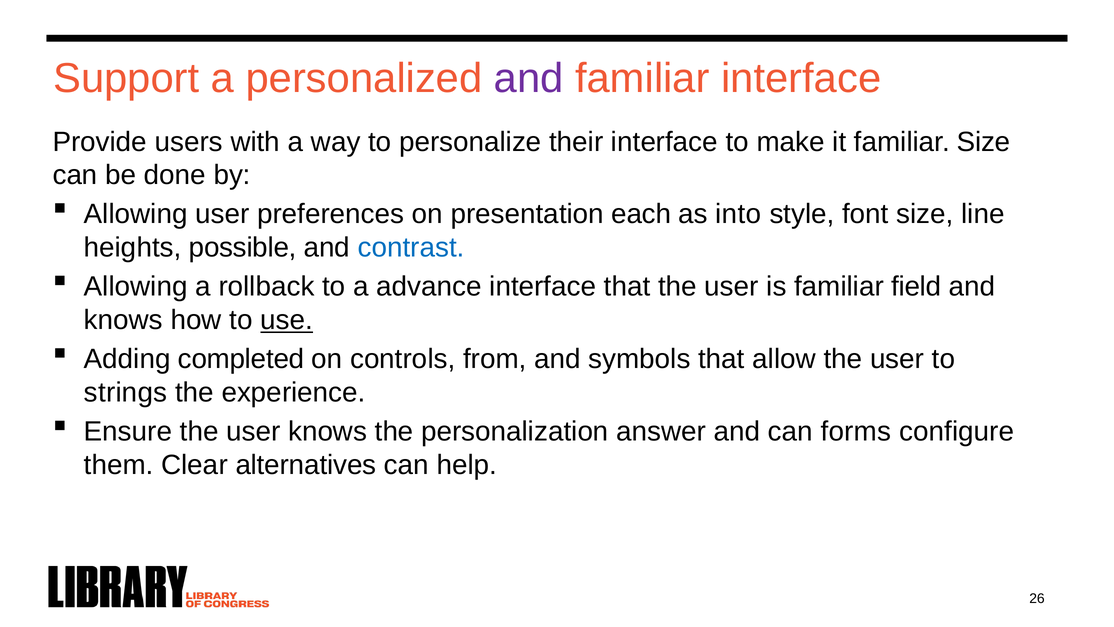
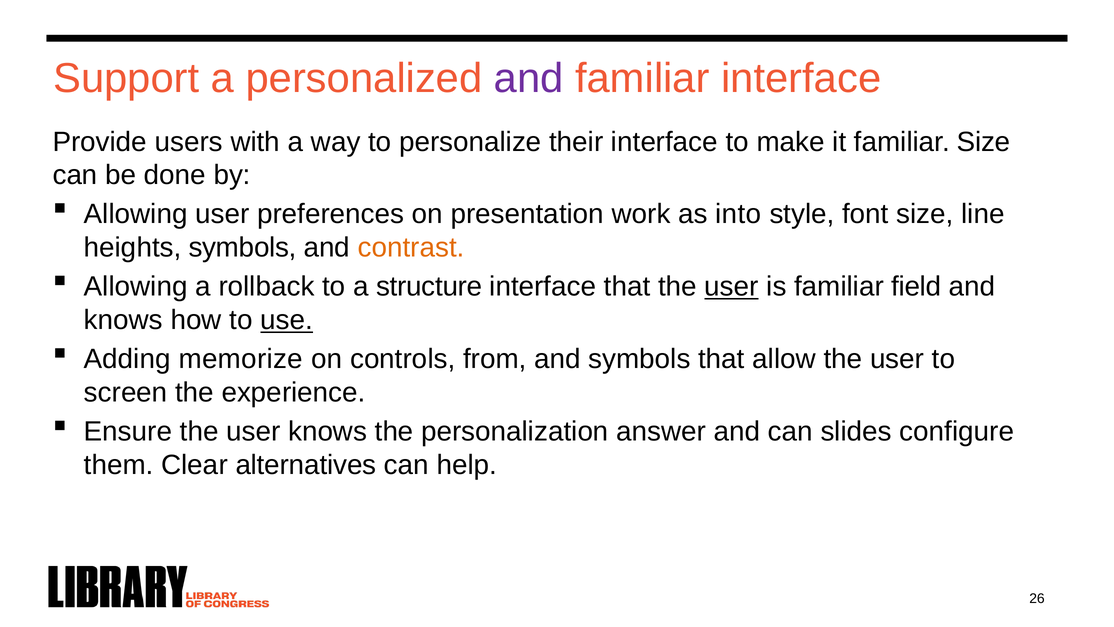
each: each -> work
heights possible: possible -> symbols
contrast colour: blue -> orange
advance: advance -> structure
user at (732, 287) underline: none -> present
completed: completed -> memorize
strings: strings -> screen
forms: forms -> slides
